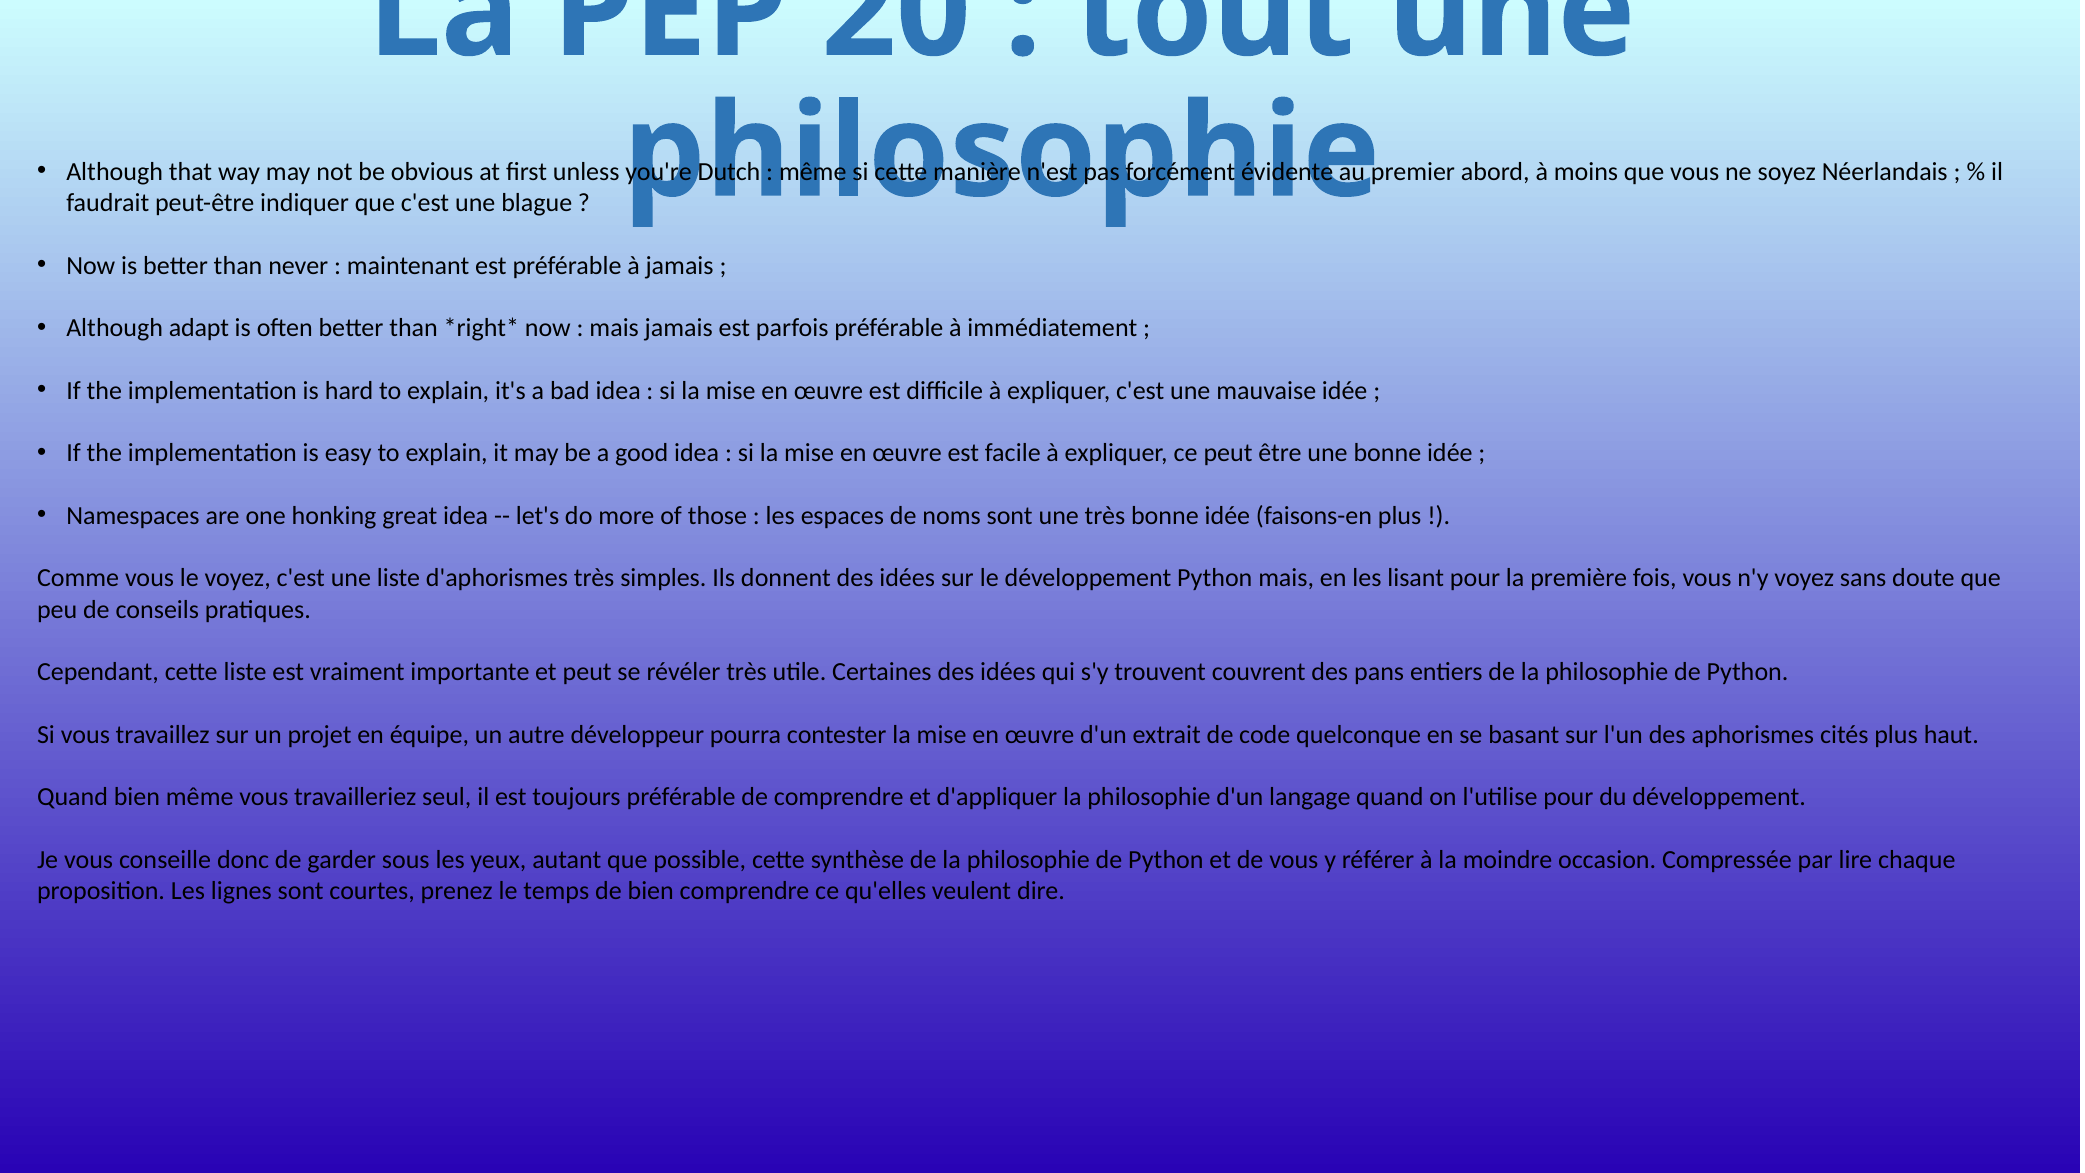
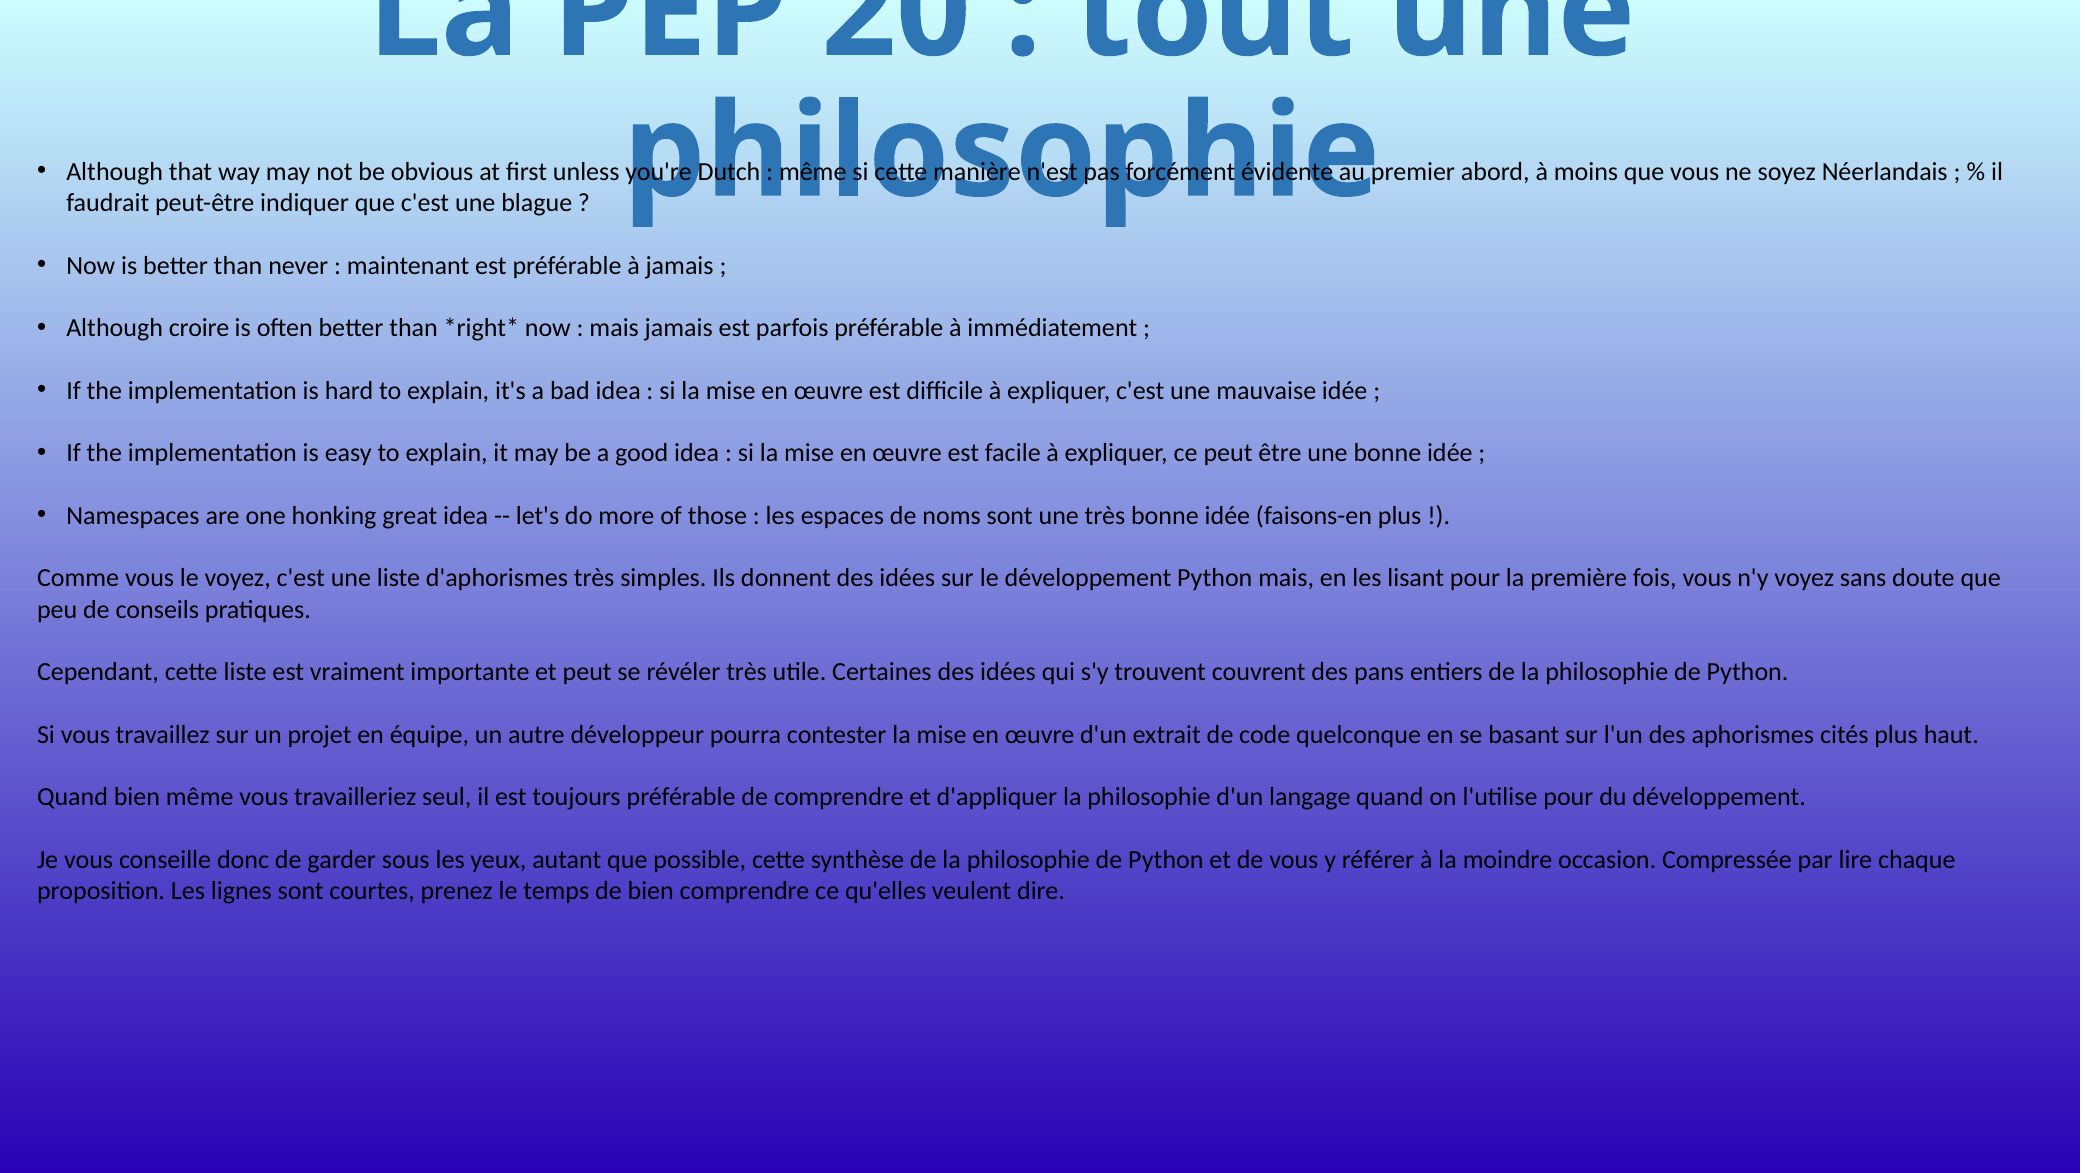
adapt: adapt -> croire
